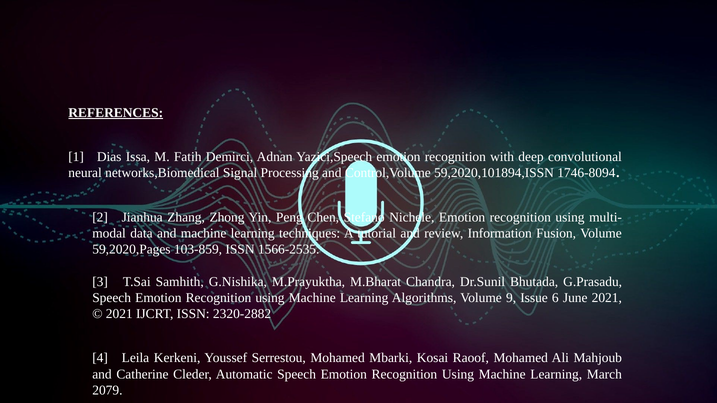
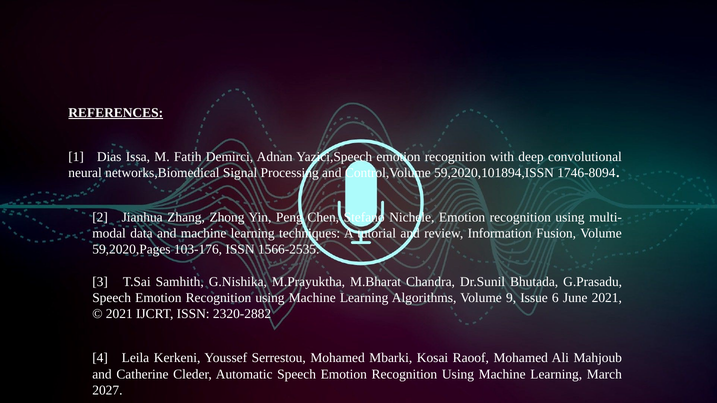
103-859: 103-859 -> 103-176
2079: 2079 -> 2027
